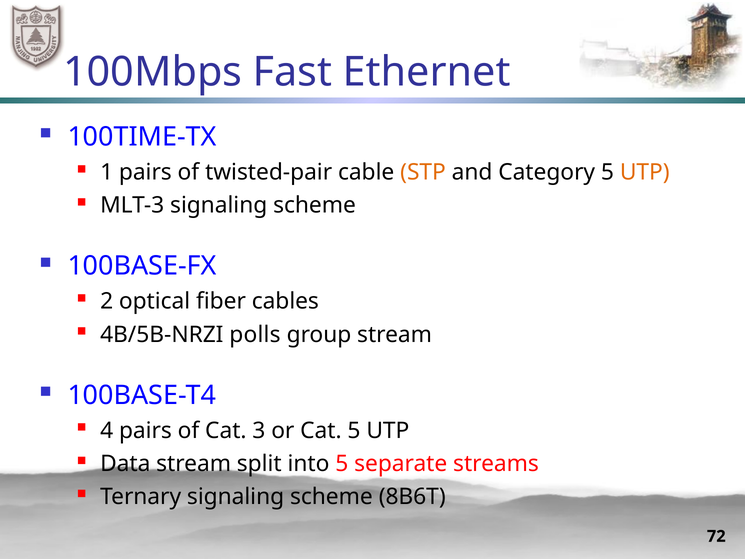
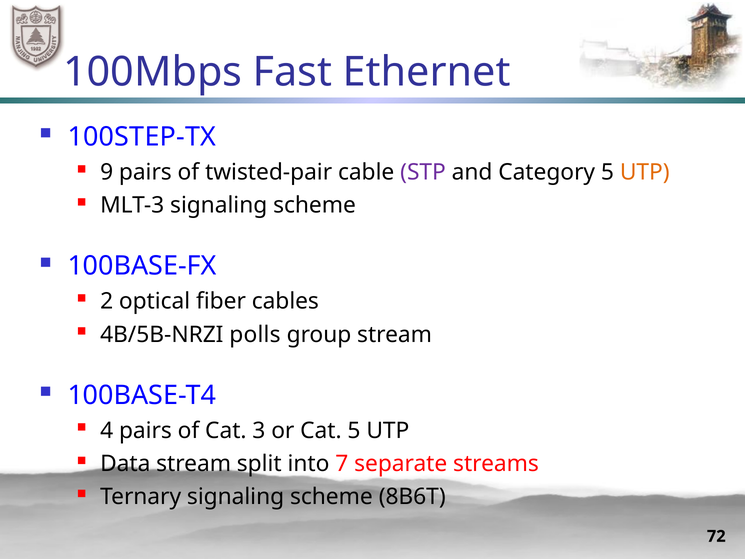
100TIME-TX: 100TIME-TX -> 100STEP-TX
1: 1 -> 9
STP colour: orange -> purple
into 5: 5 -> 7
